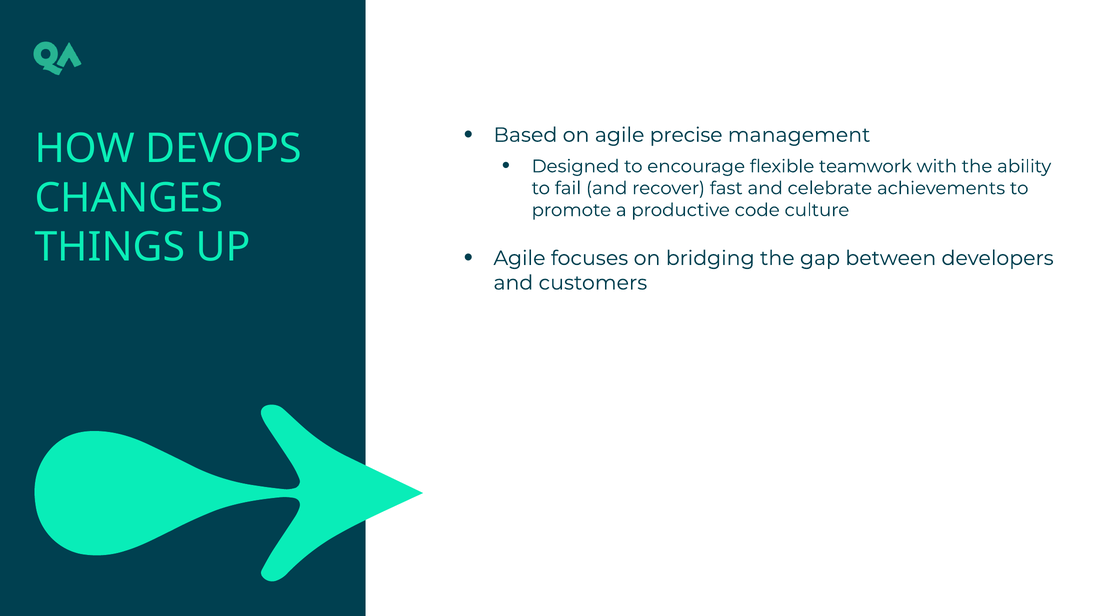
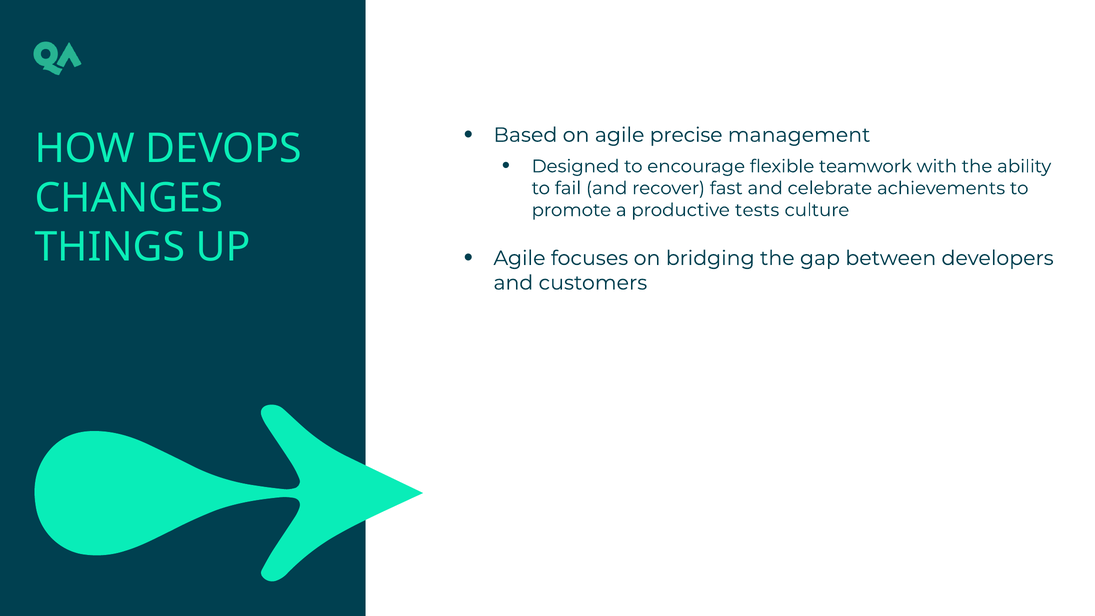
code: code -> tests
